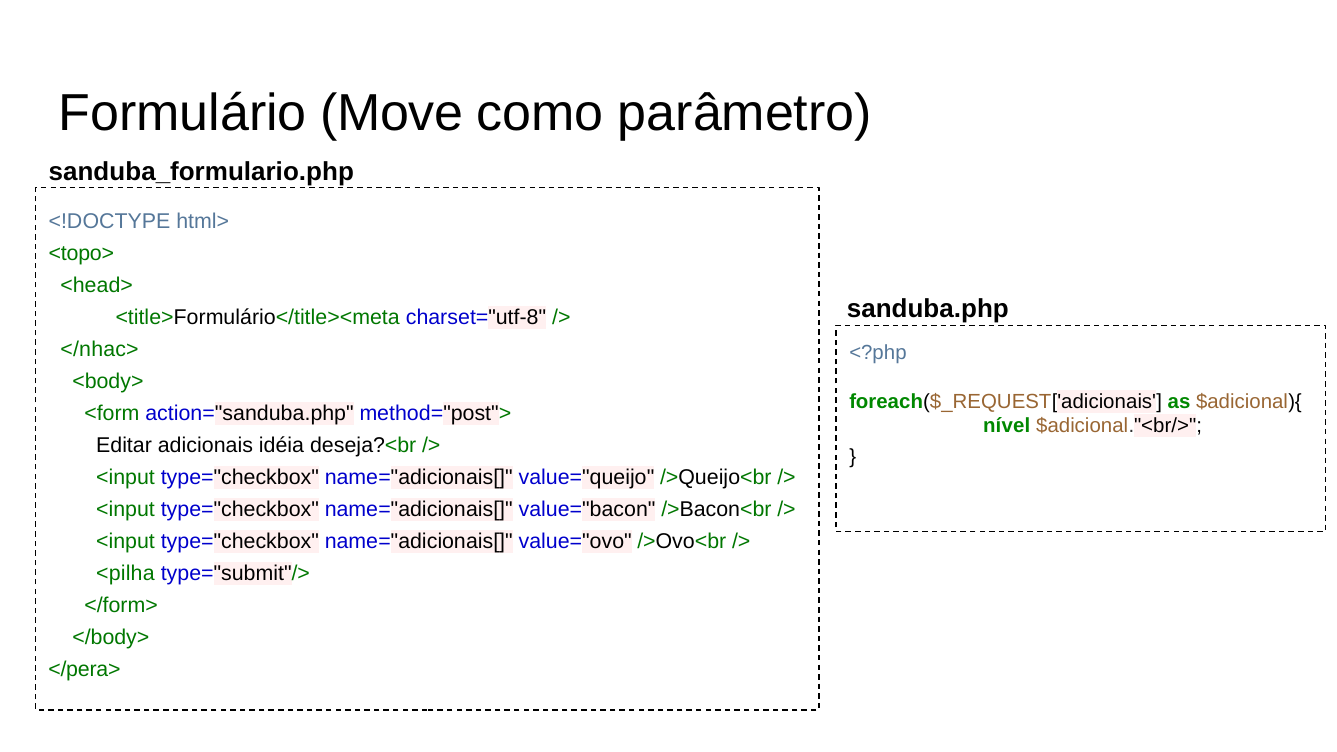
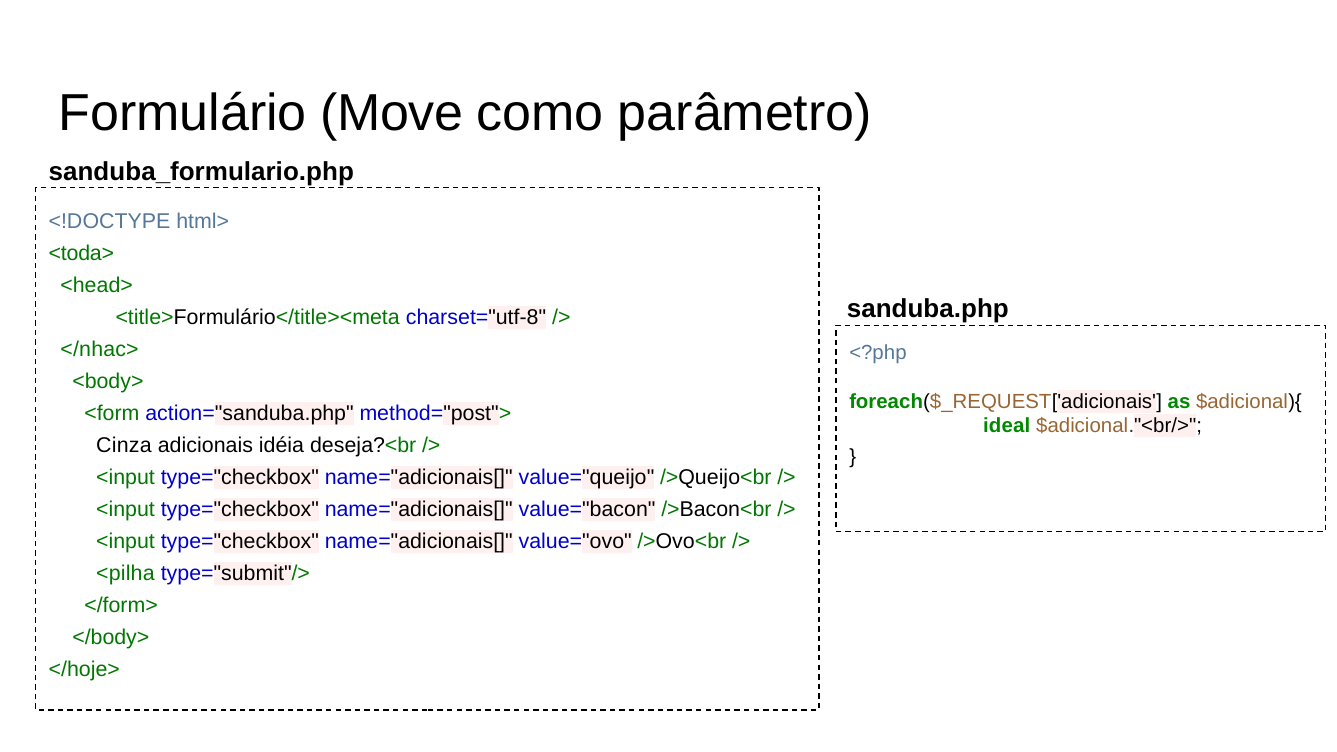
<topo>: <topo> -> <toda>
nível: nível -> ideal
Editar: Editar -> Cinza
</pera>: </pera> -> </hoje>
